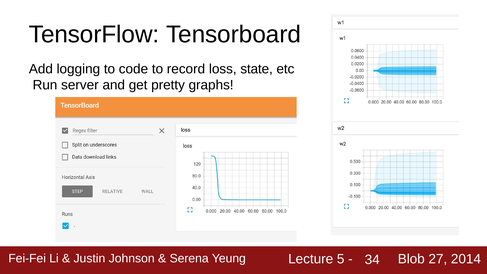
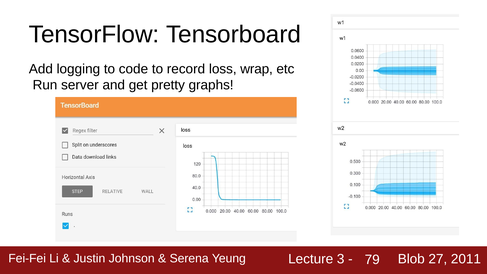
state: state -> wrap
5: 5 -> 3
2014: 2014 -> 2011
34: 34 -> 79
